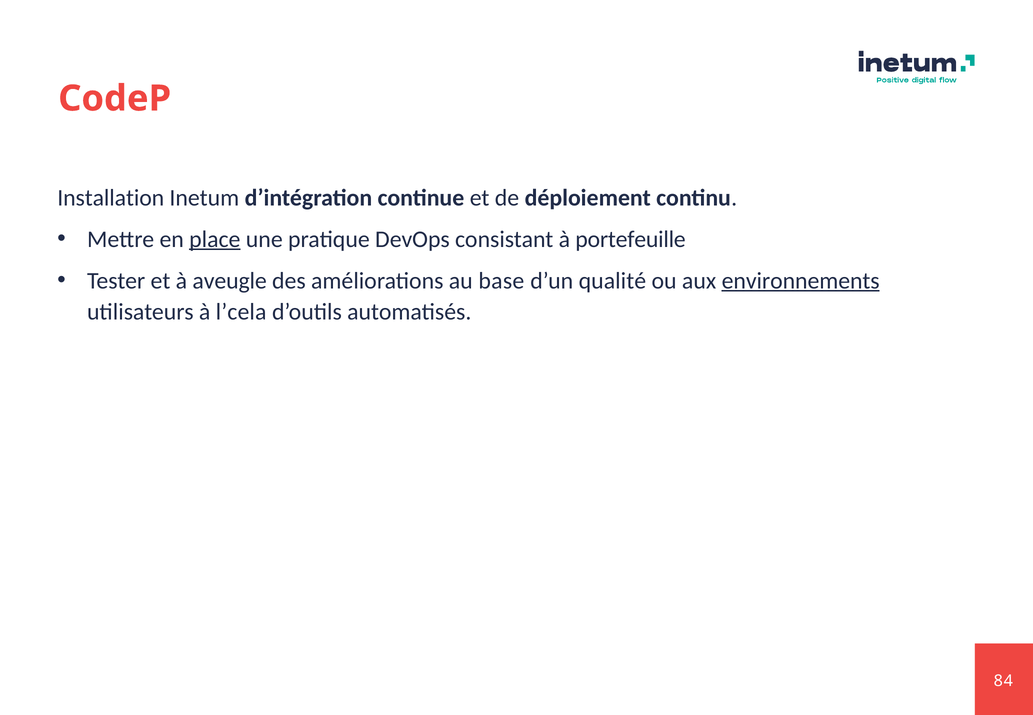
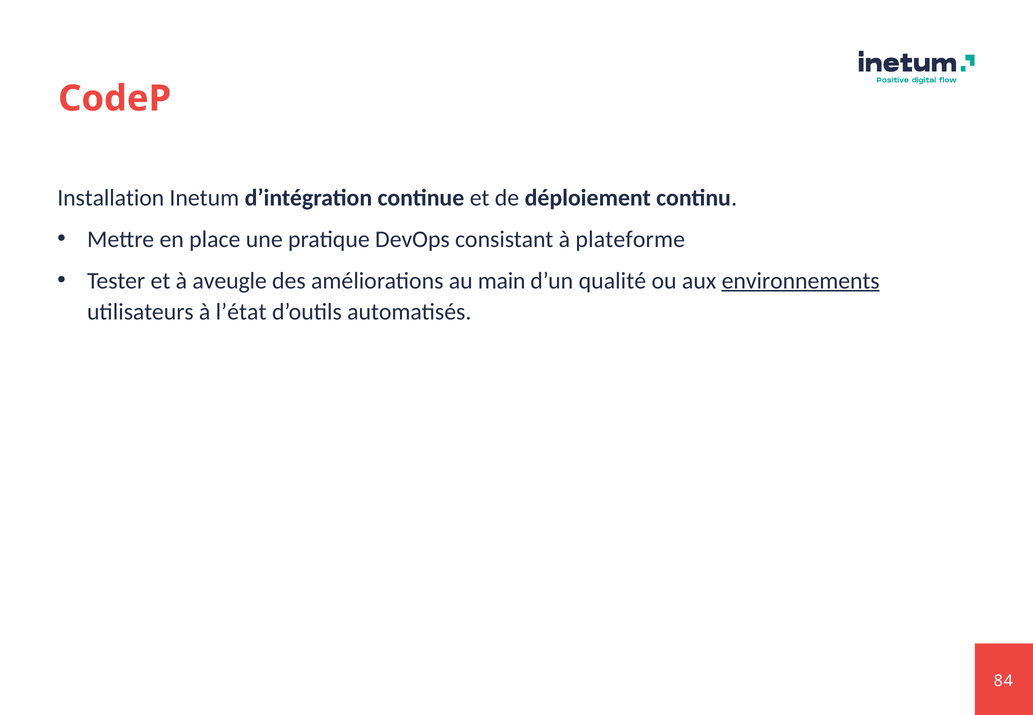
place underline: present -> none
portefeuille: portefeuille -> plateforme
base: base -> main
l’cela: l’cela -> l’état
